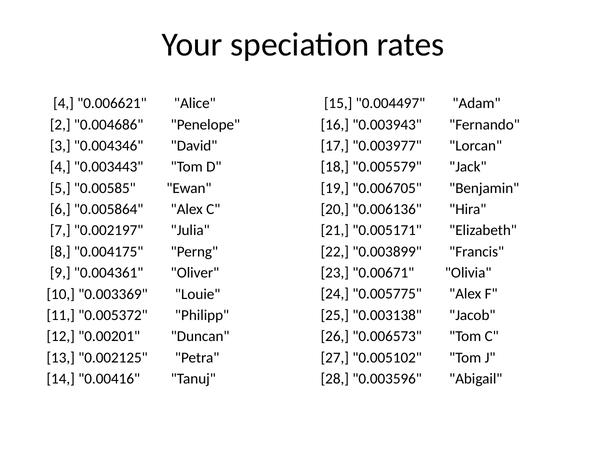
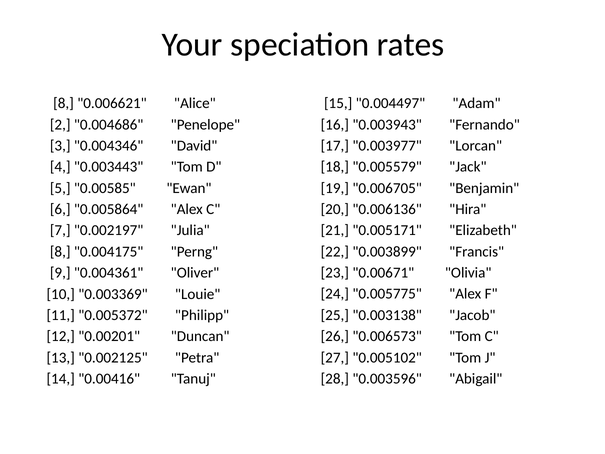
4 at (64, 103): 4 -> 8
